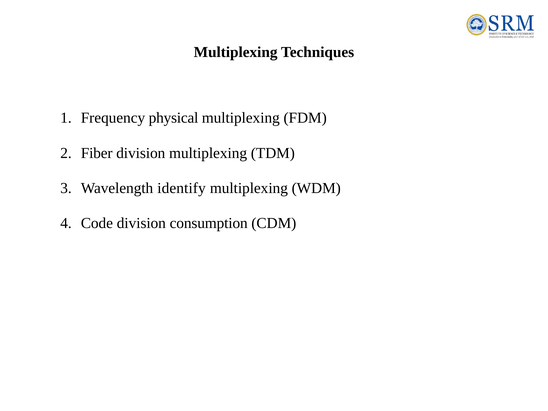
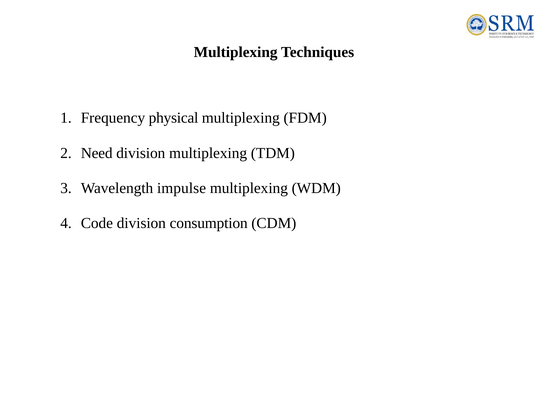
Fiber: Fiber -> Need
identify: identify -> impulse
